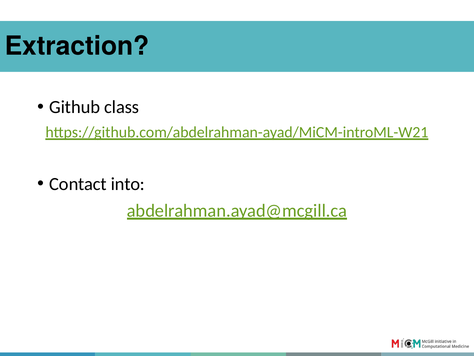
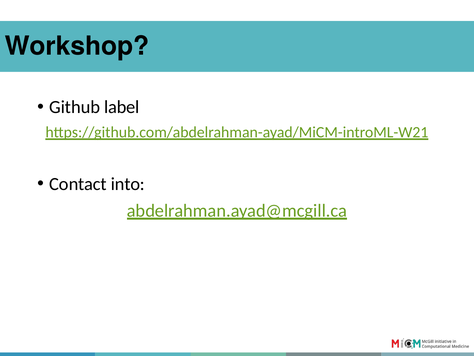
Extraction: Extraction -> Workshop
class: class -> label
